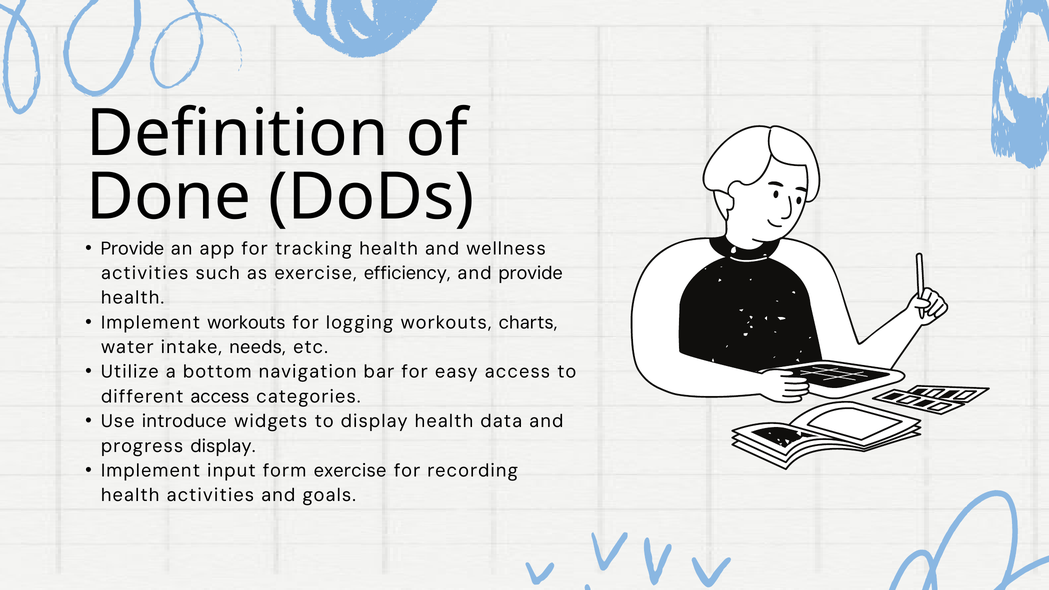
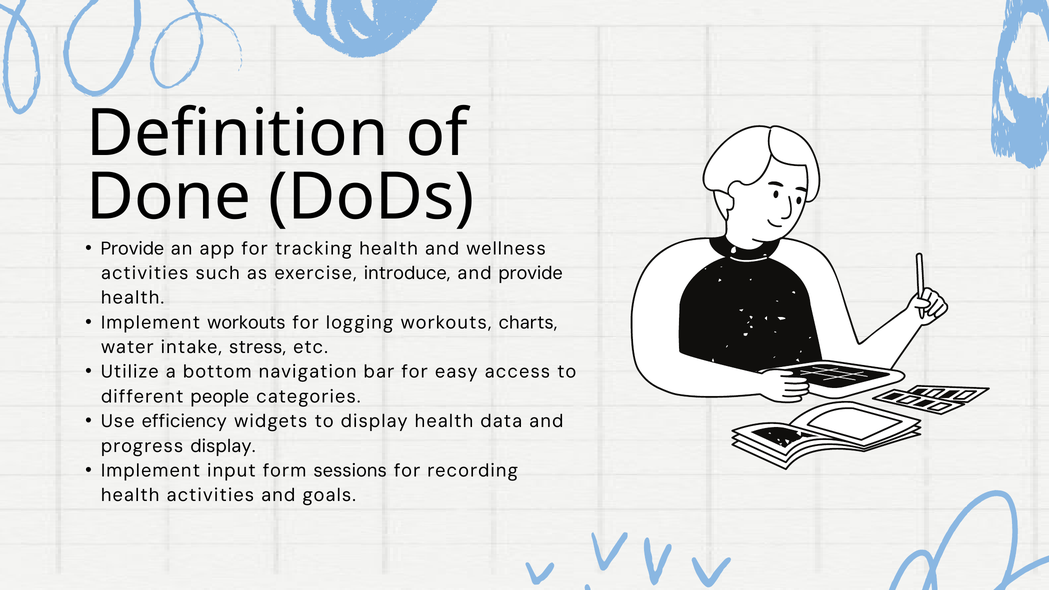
efficiency: efficiency -> introduce
needs: needs -> stress
different access: access -> people
introduce: introduce -> efficiency
form exercise: exercise -> sessions
